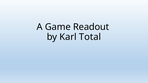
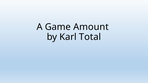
Readout: Readout -> Amount
